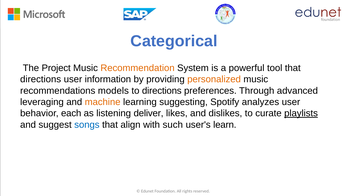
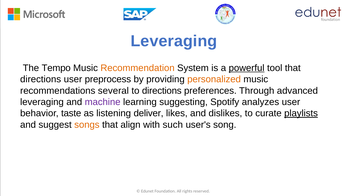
Categorical at (174, 41): Categorical -> Leveraging
Project: Project -> Tempo
powerful underline: none -> present
information: information -> preprocess
models: models -> several
machine colour: orange -> purple
each: each -> taste
songs colour: blue -> orange
learn: learn -> song
